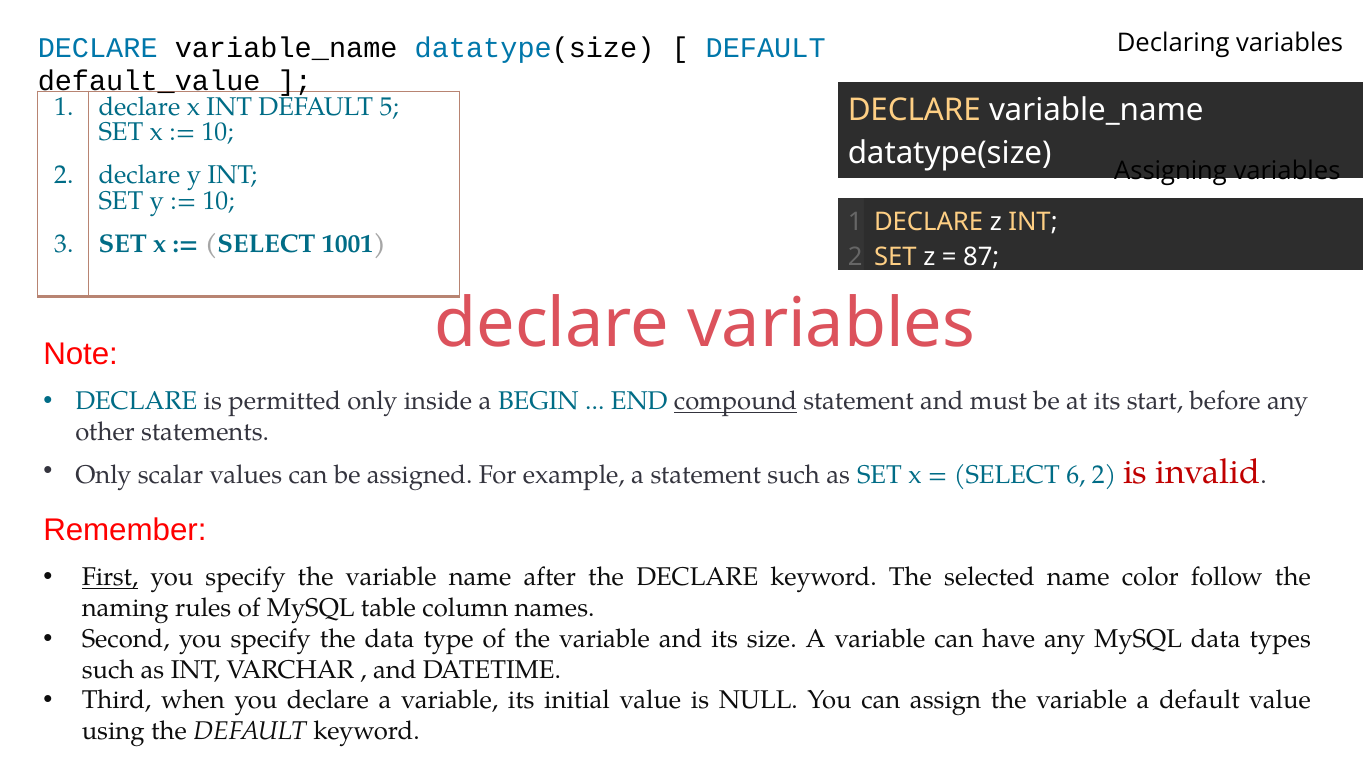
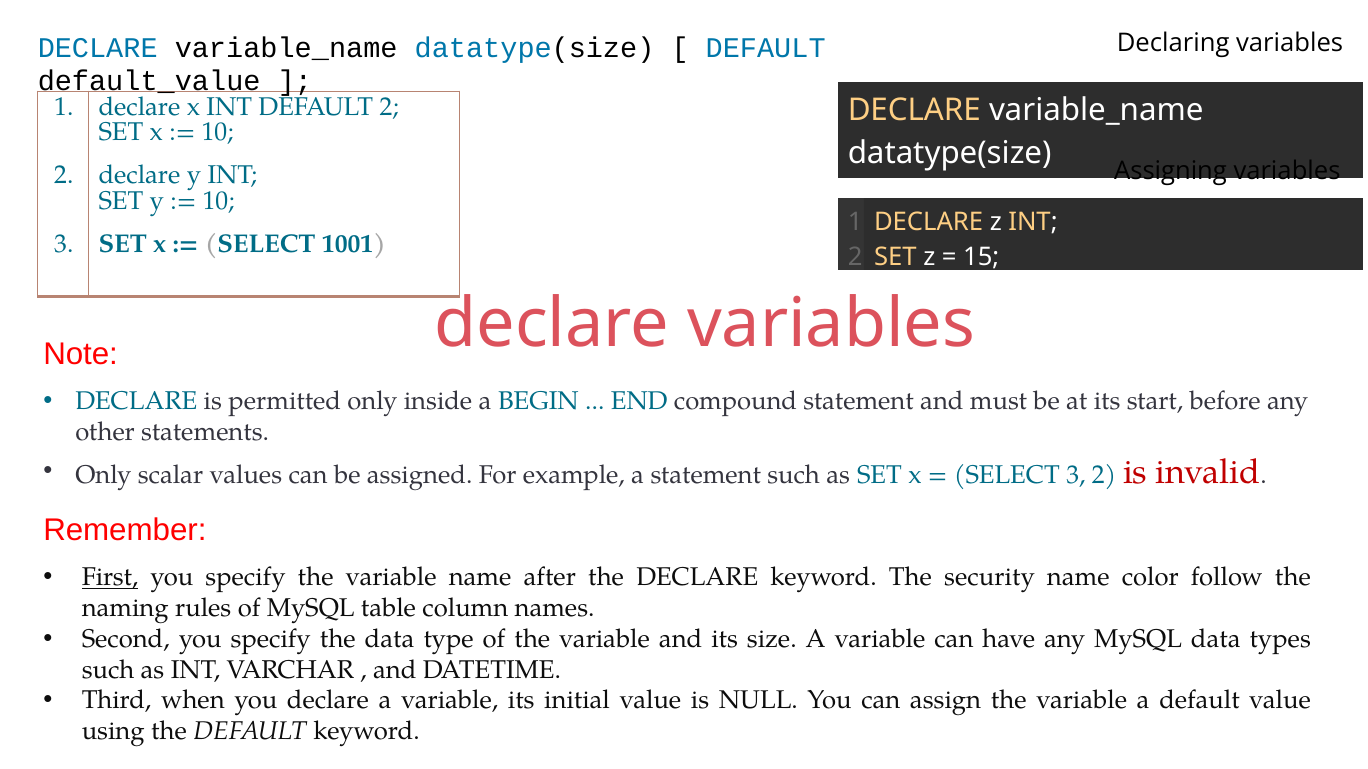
DEFAULT 5: 5 -> 2
87: 87 -> 15
compound underline: present -> none
SELECT 6: 6 -> 3
selected: selected -> security
